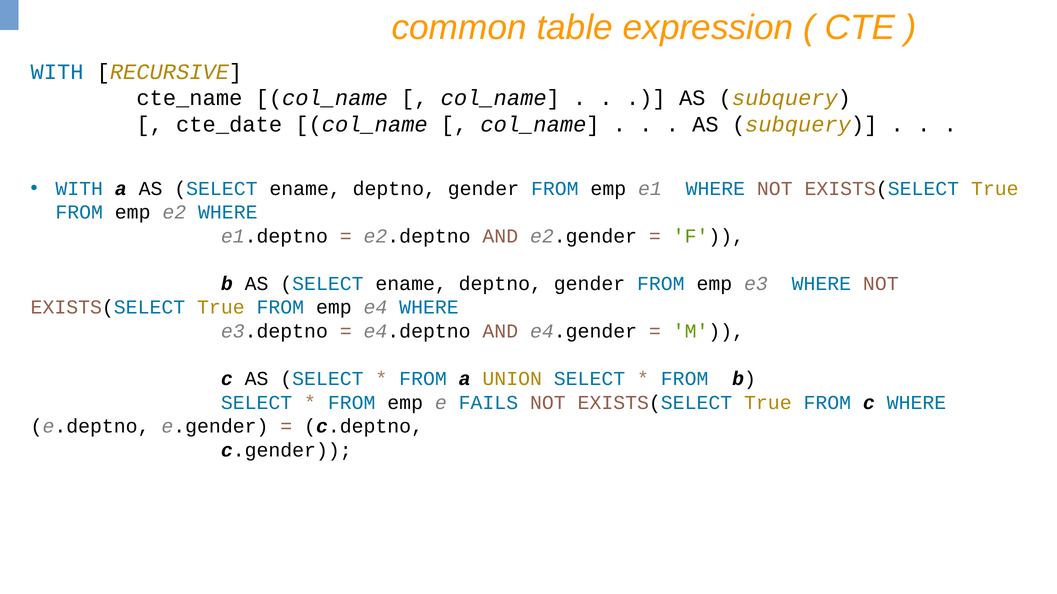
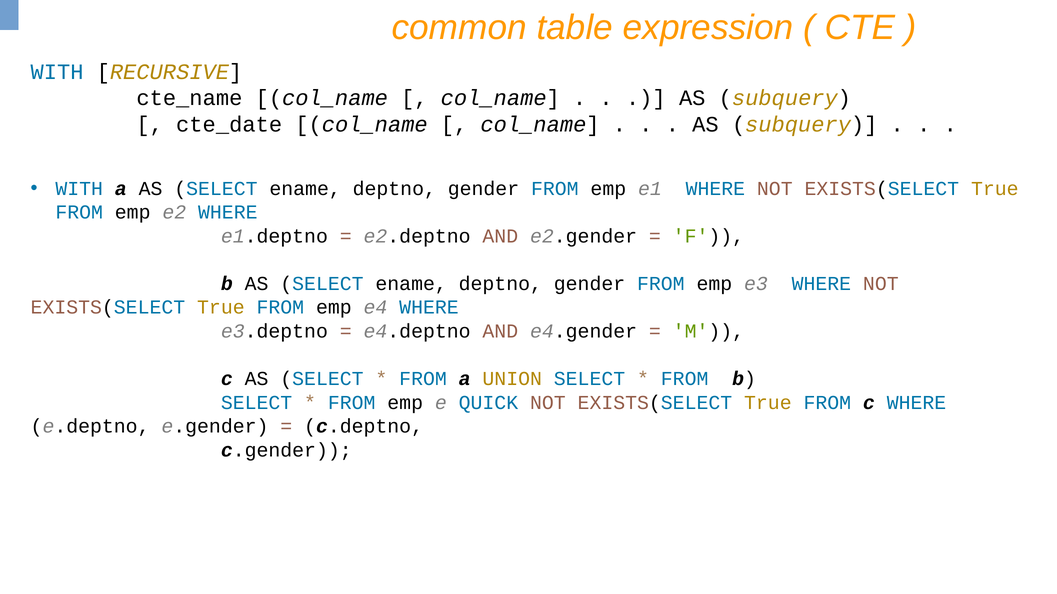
FAILS: FAILS -> QUICK
